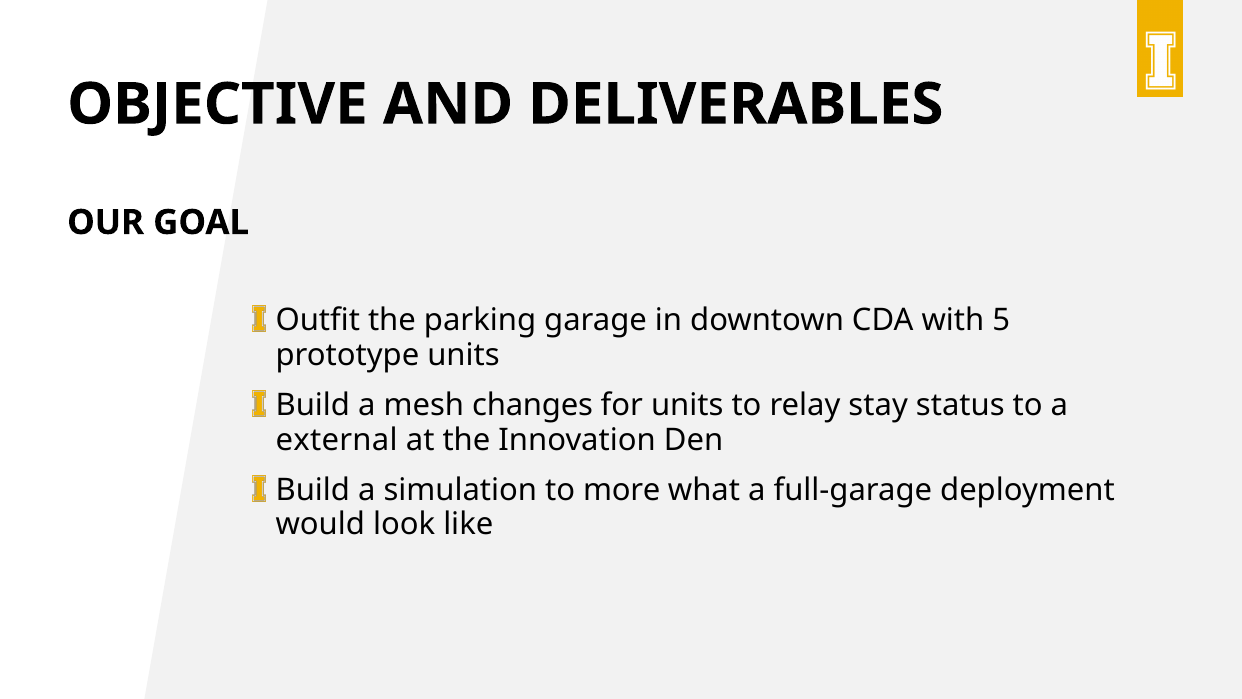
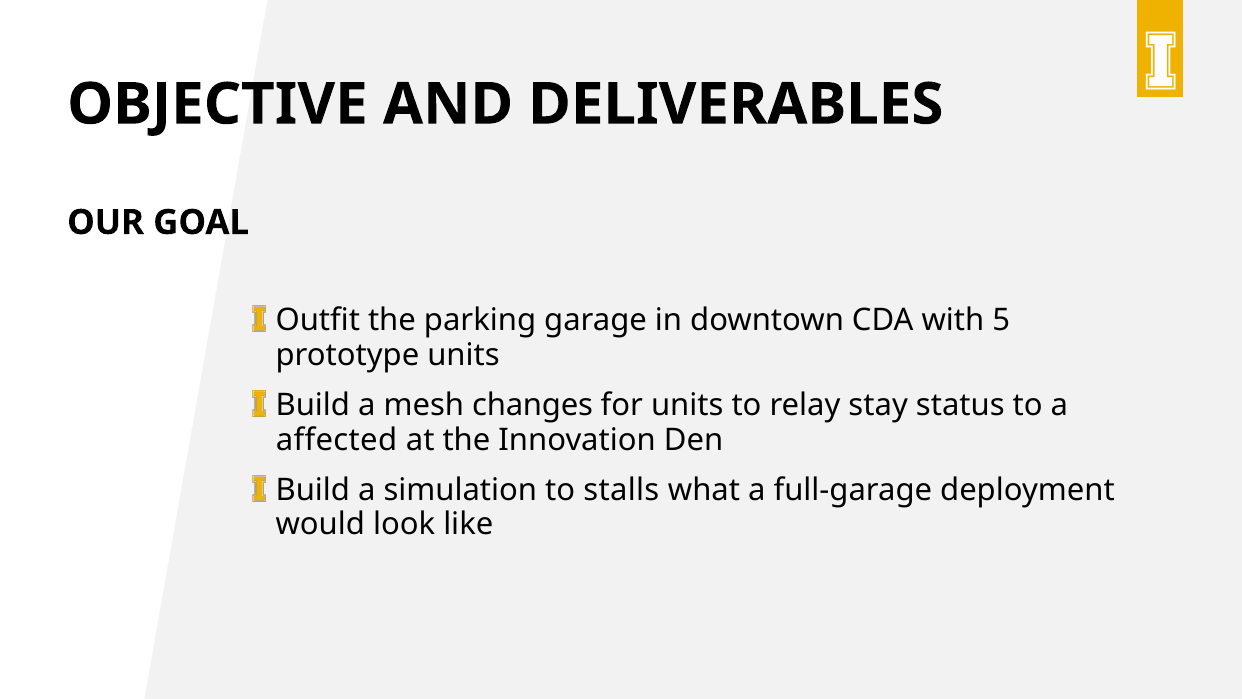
external: external -> affected
more: more -> stalls
